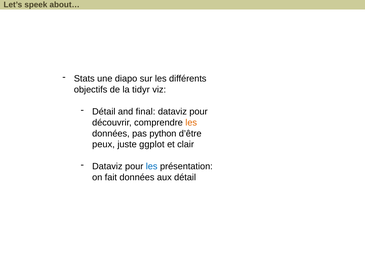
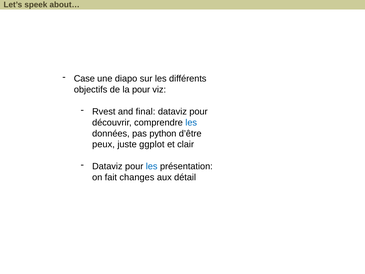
Stats: Stats -> Case
la tidyr: tidyr -> pour
Détail at (104, 112): Détail -> Rvest
les at (191, 122) colour: orange -> blue
fait données: données -> changes
